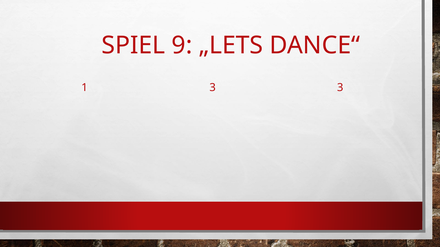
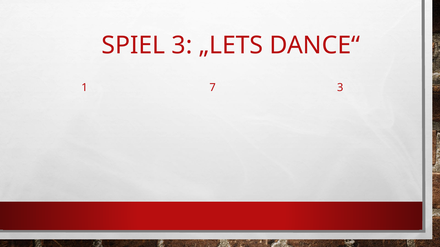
SPIEL 9: 9 -> 3
1 3: 3 -> 7
